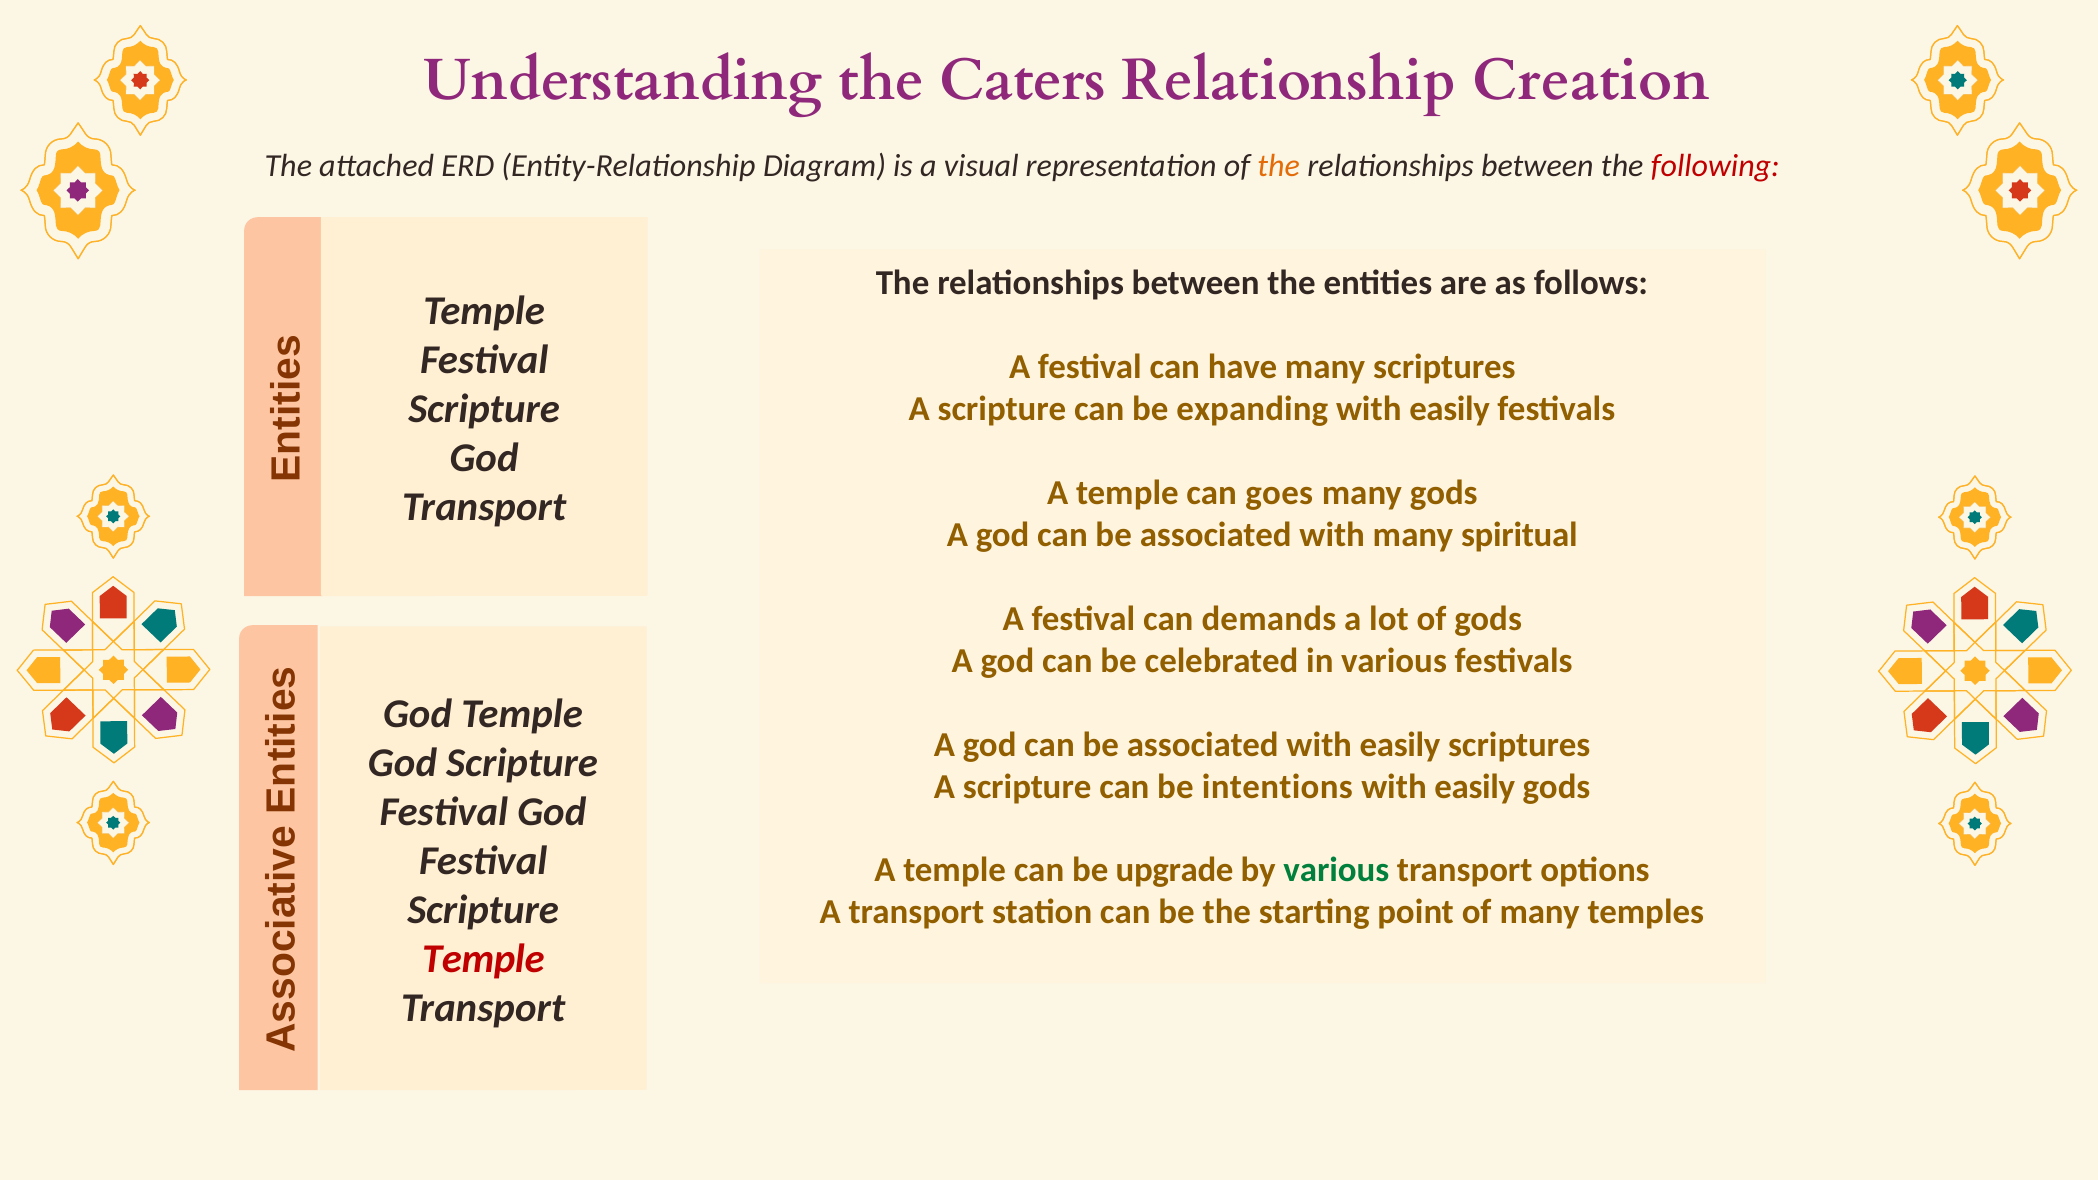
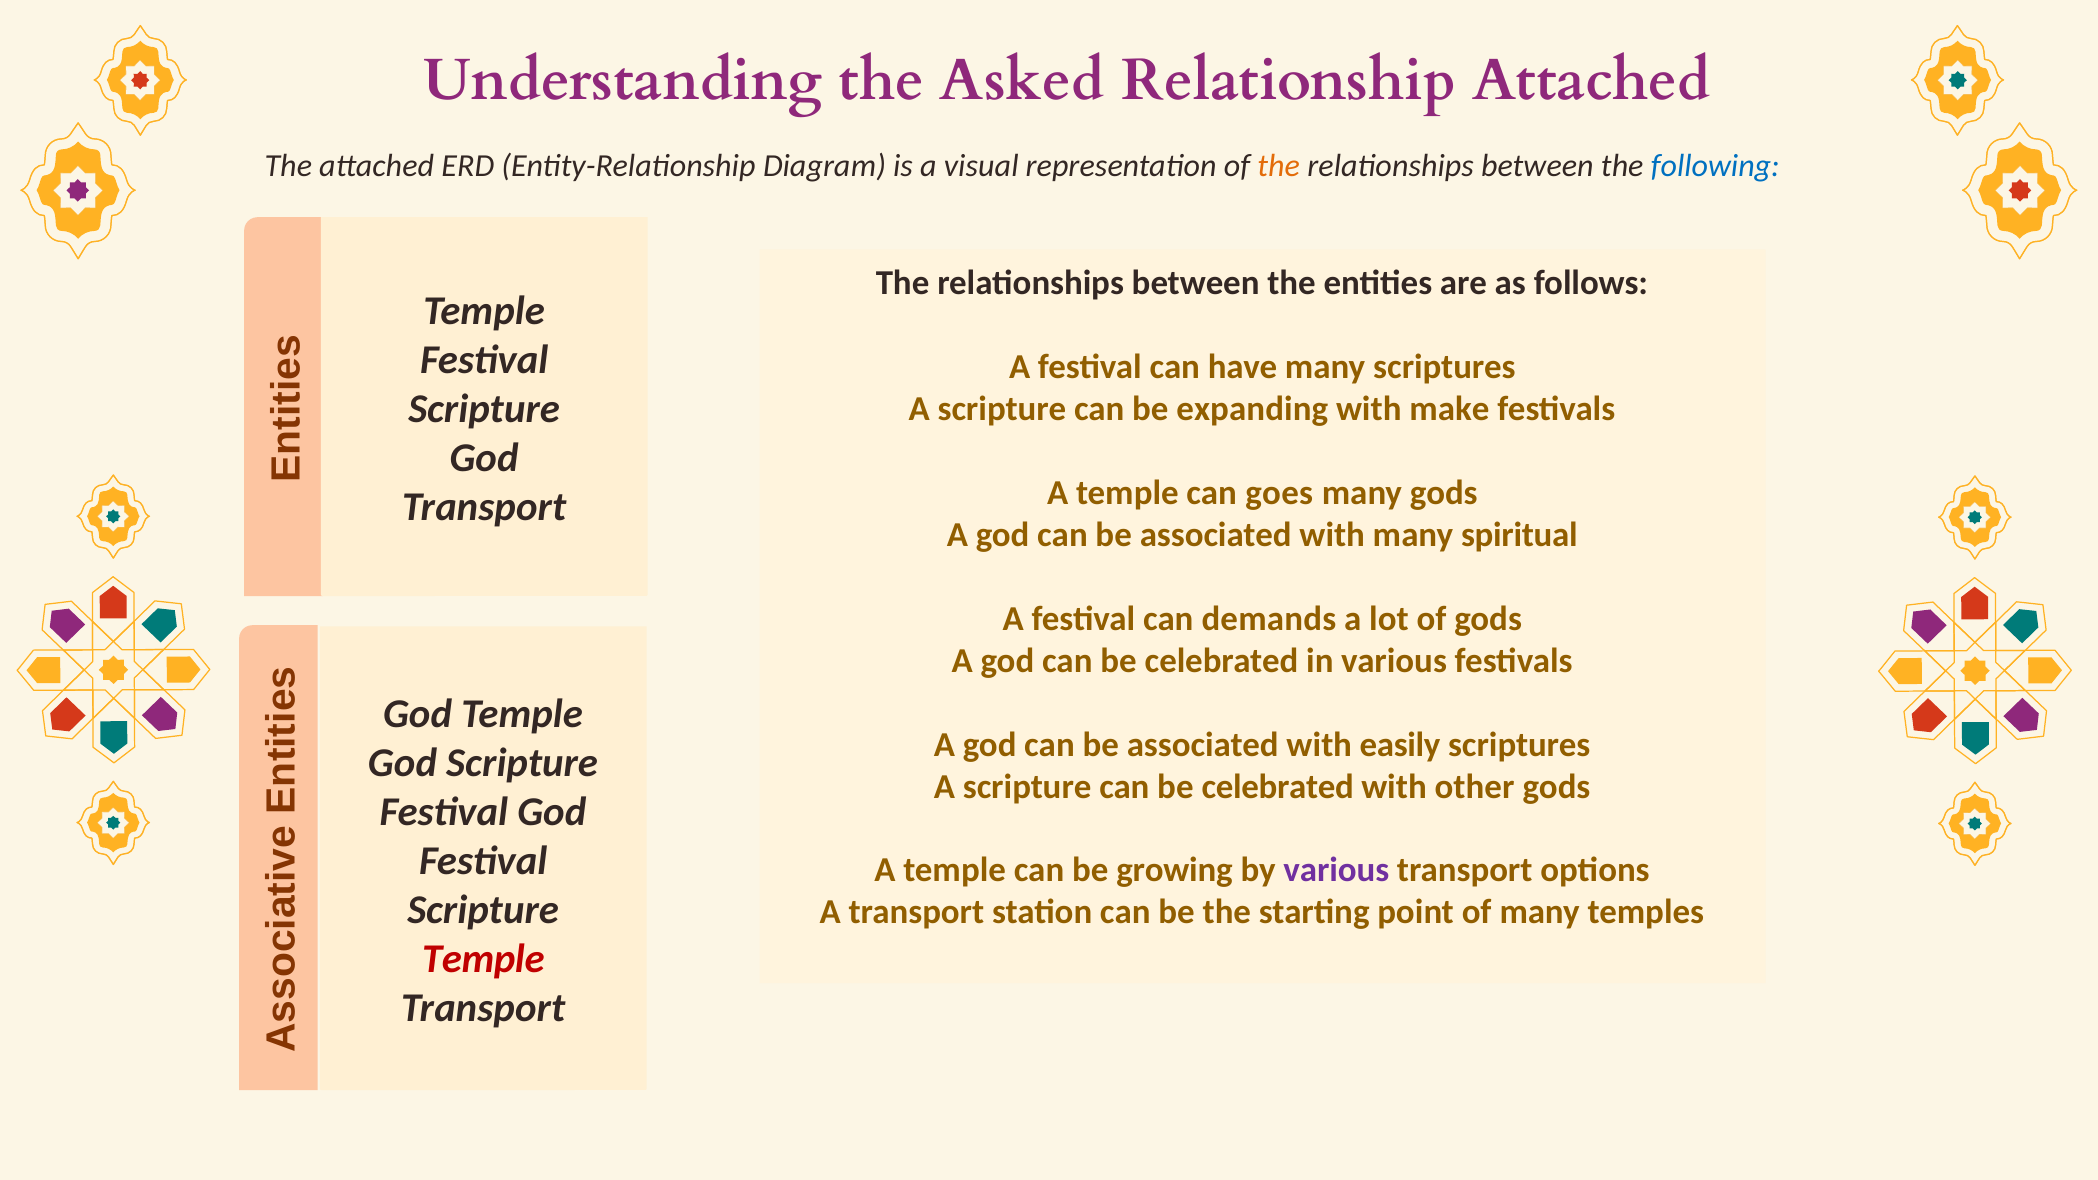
Caters: Caters -> Asked
Relationship Creation: Creation -> Attached
following colour: red -> blue
easily at (1450, 409): easily -> make
scripture can be intentions: intentions -> celebrated
easily at (1475, 787): easily -> other
upgrade: upgrade -> growing
various at (1336, 871) colour: green -> purple
